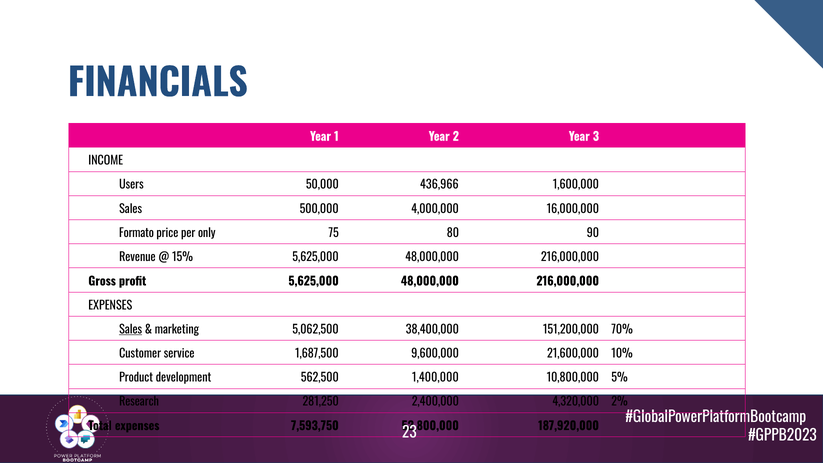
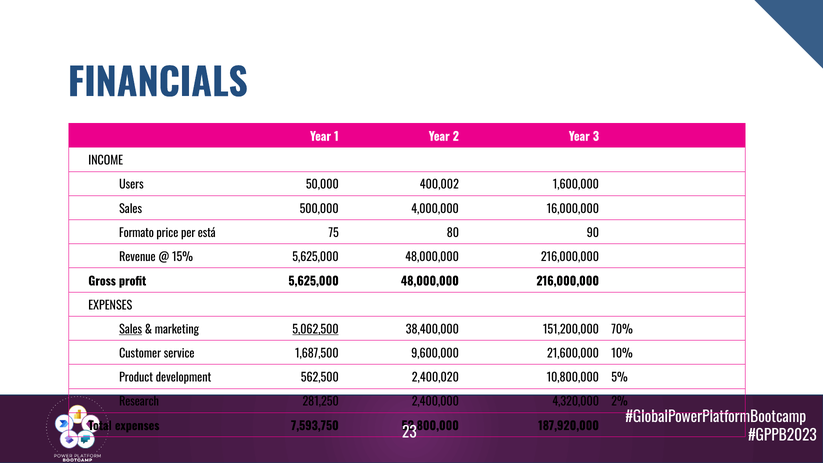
436,966: 436,966 -> 400,002
only: only -> está
5,062,500 underline: none -> present
1,400,000: 1,400,000 -> 2,400,020
